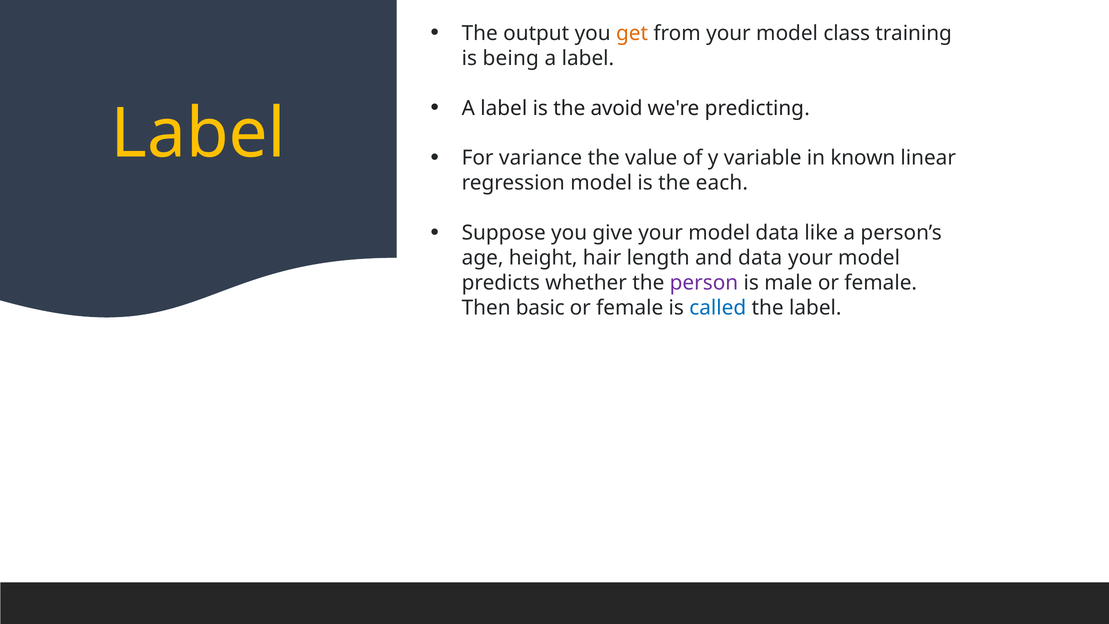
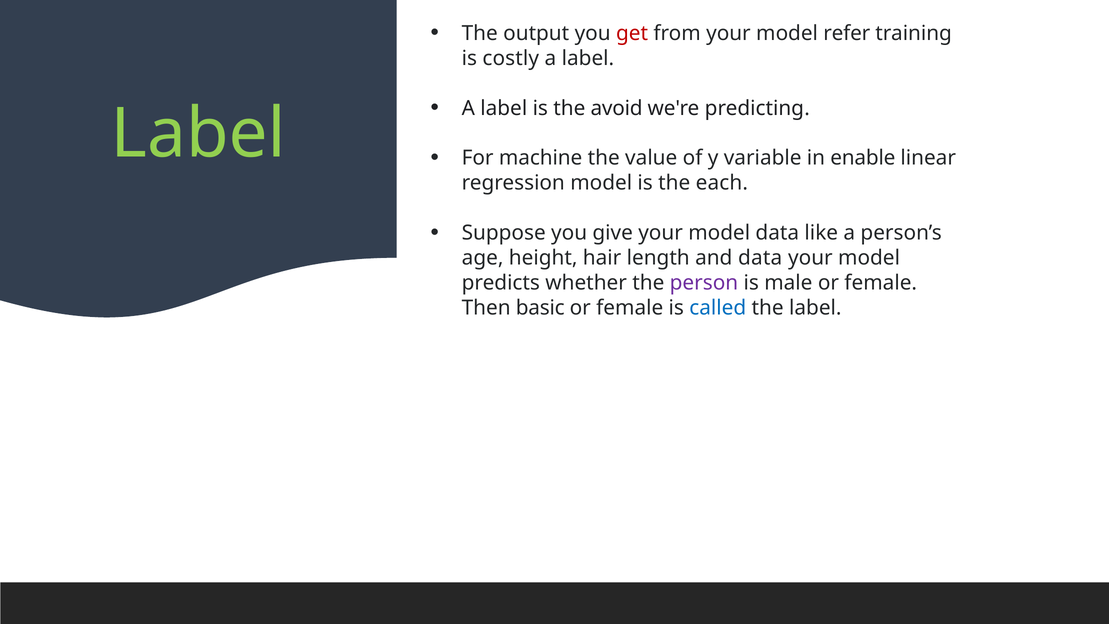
get colour: orange -> red
class: class -> refer
being: being -> costly
Label at (198, 134) colour: yellow -> light green
variance: variance -> machine
known: known -> enable
